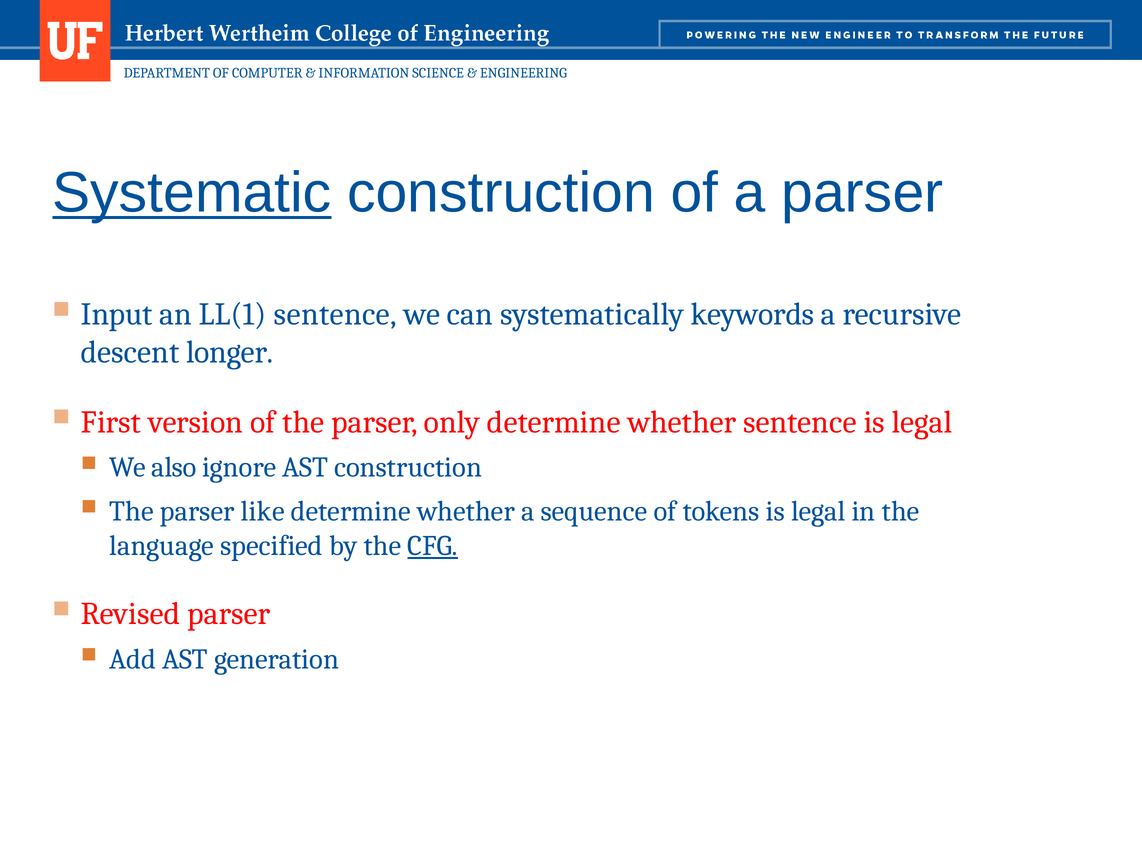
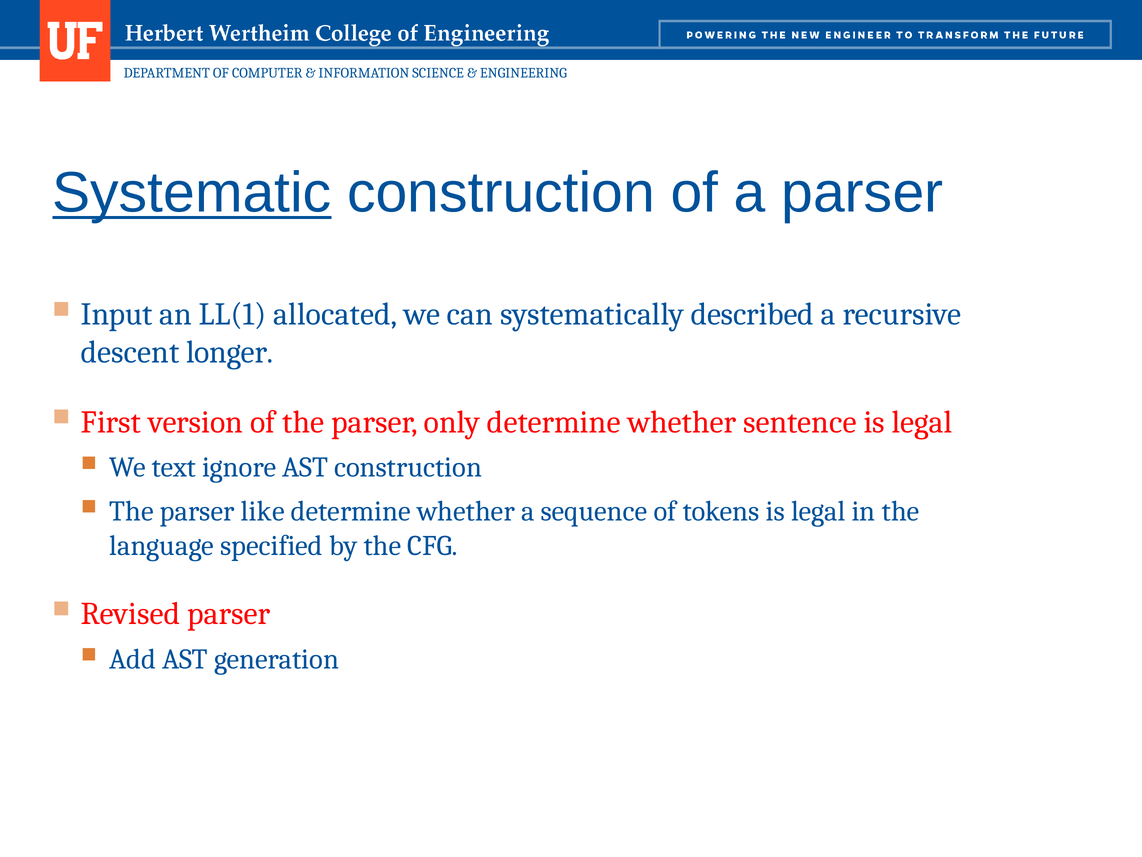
LL(1 sentence: sentence -> allocated
keywords: keywords -> described
also: also -> text
CFG underline: present -> none
